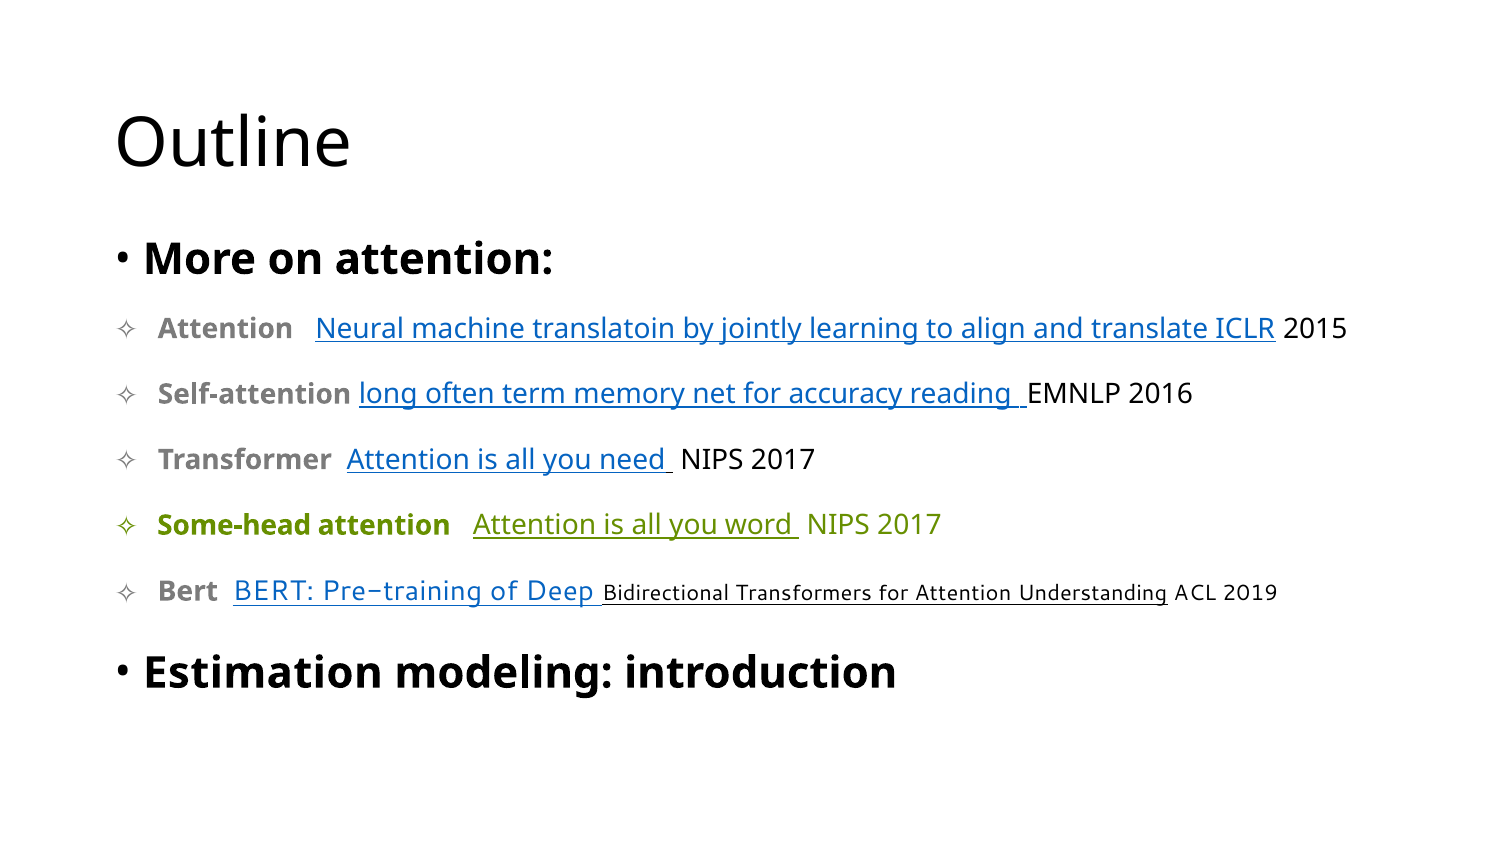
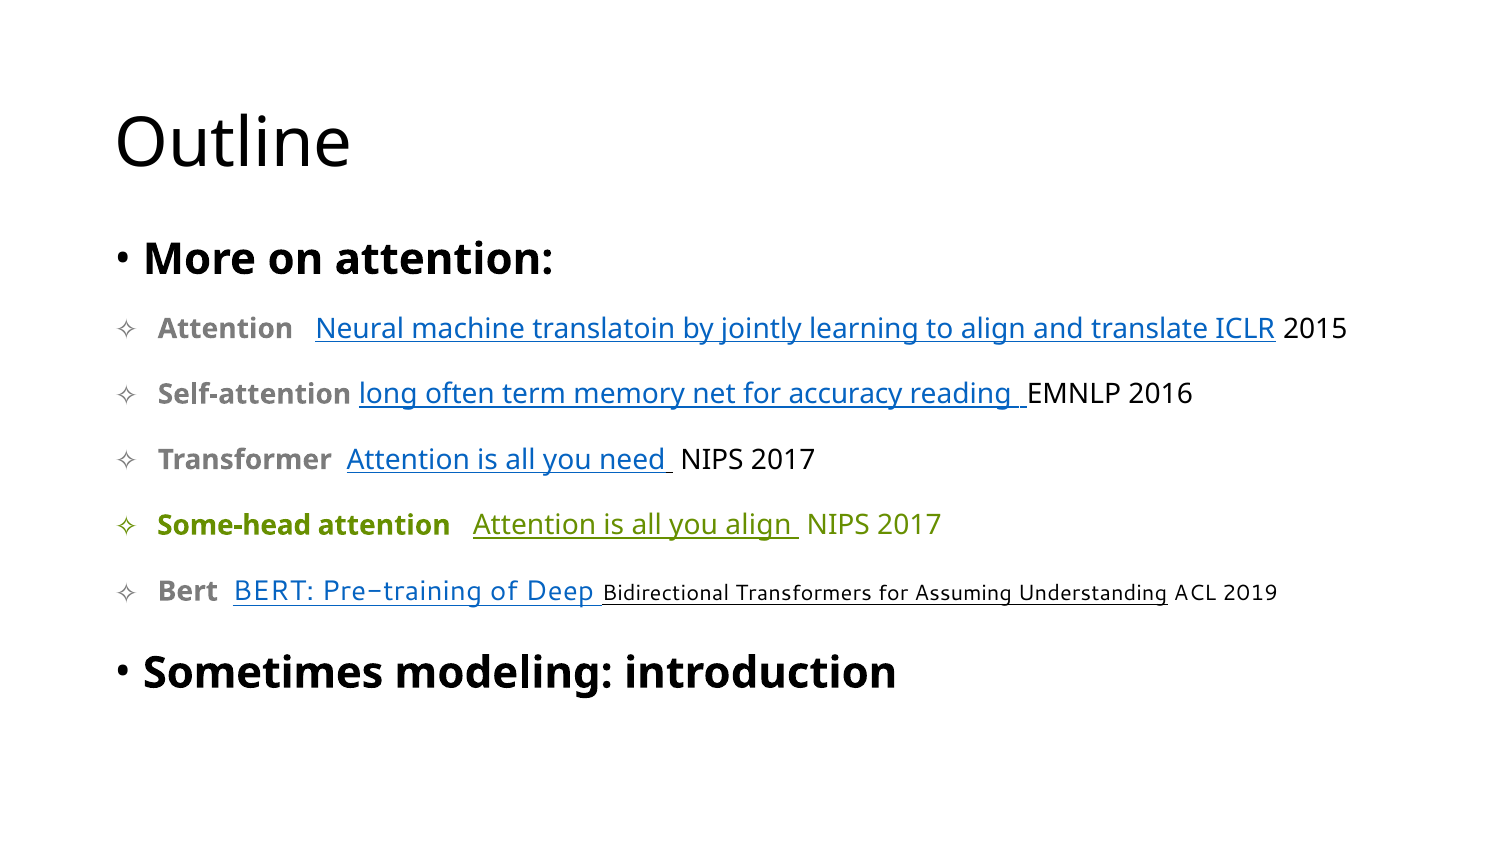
you word: word -> align
for Attention: Attention -> Assuming
Estimation: Estimation -> Sometimes
